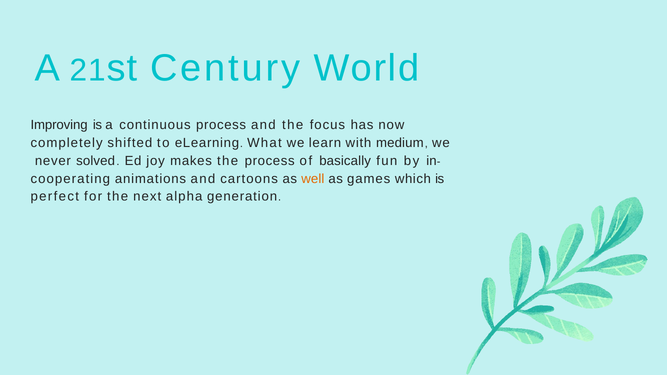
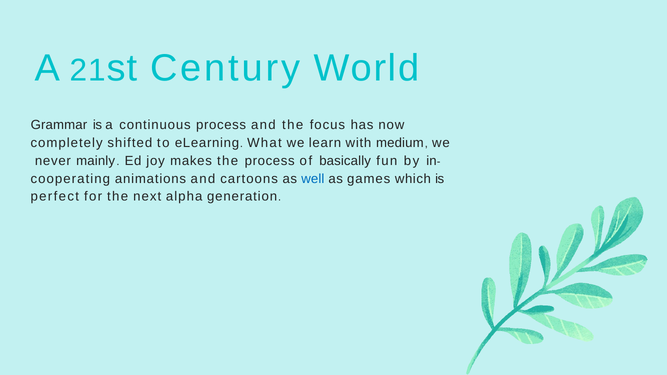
Improving: Improving -> Grammar
solved: solved -> mainly
well colour: orange -> blue
